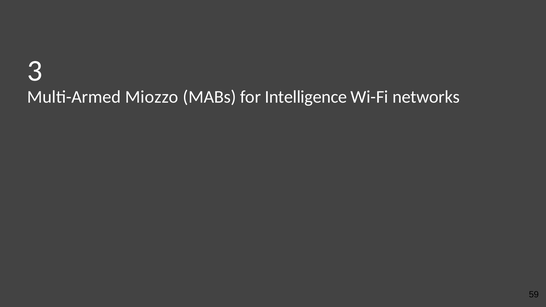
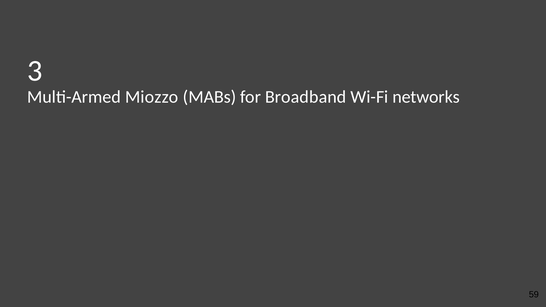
Intelligence: Intelligence -> Broadband
